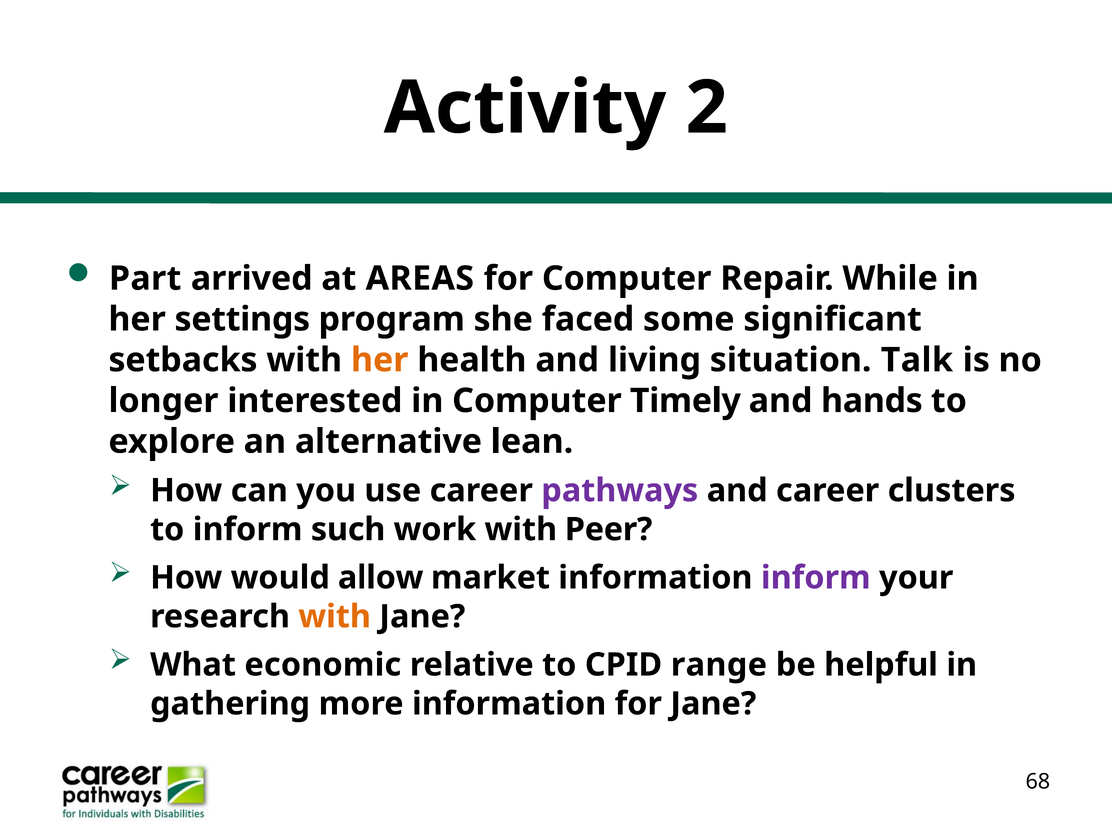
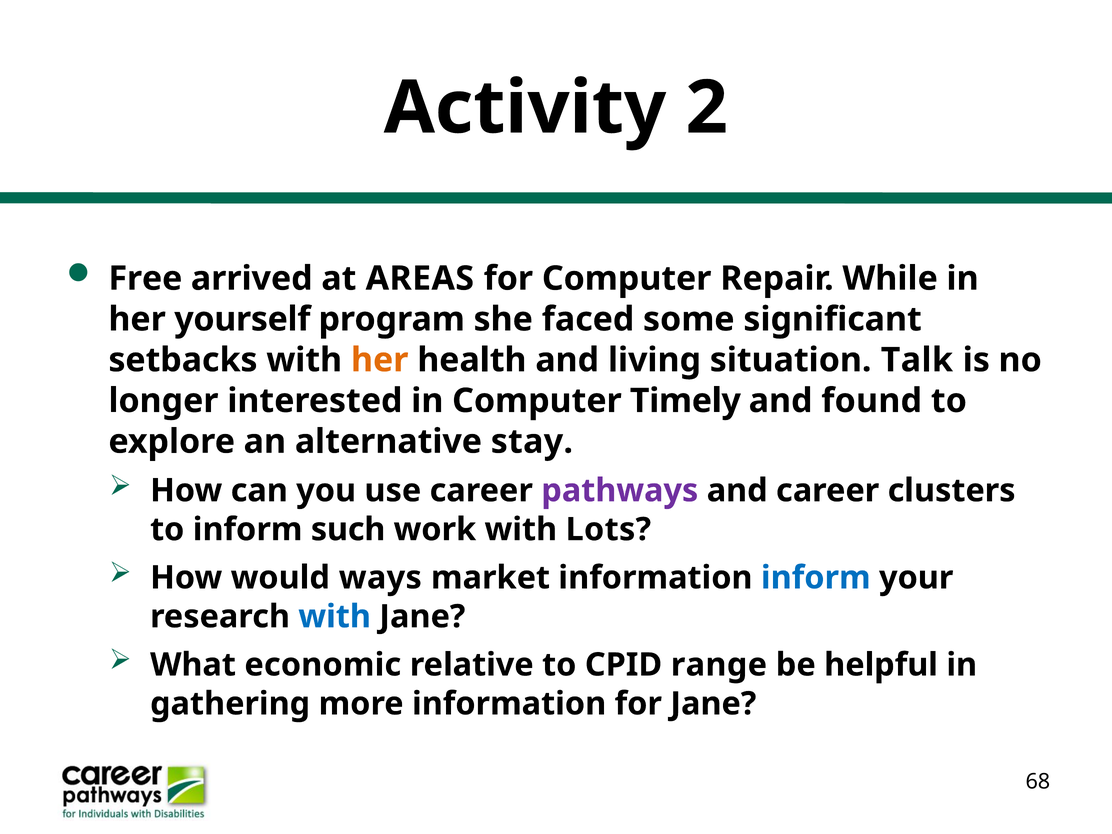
Part: Part -> Free
settings: settings -> yourself
hands: hands -> found
lean: lean -> stay
Peer: Peer -> Lots
allow: allow -> ways
inform at (816, 578) colour: purple -> blue
with at (335, 617) colour: orange -> blue
